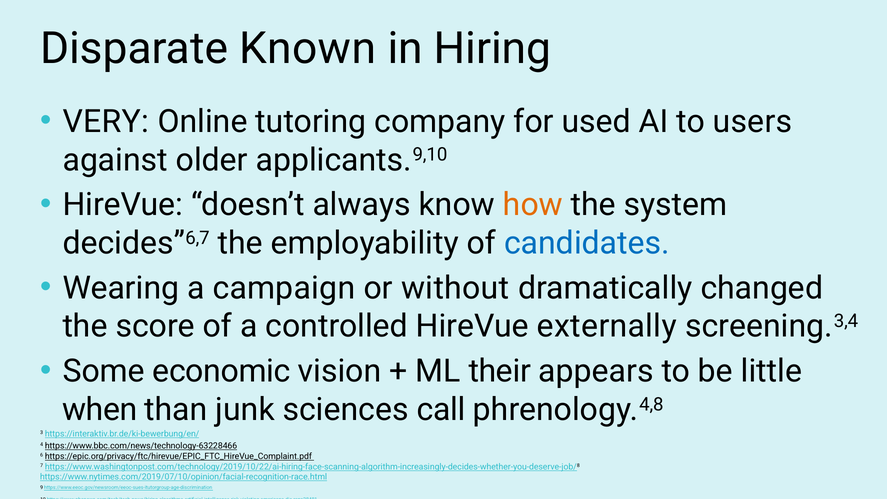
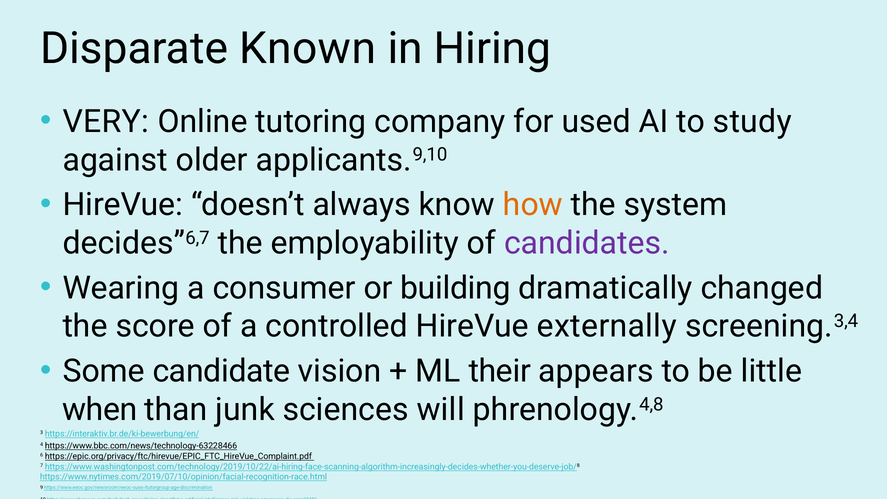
users: users -> study
candidates colour: blue -> purple
campaign: campaign -> consumer
without: without -> building
economic: economic -> candidate
call: call -> will
